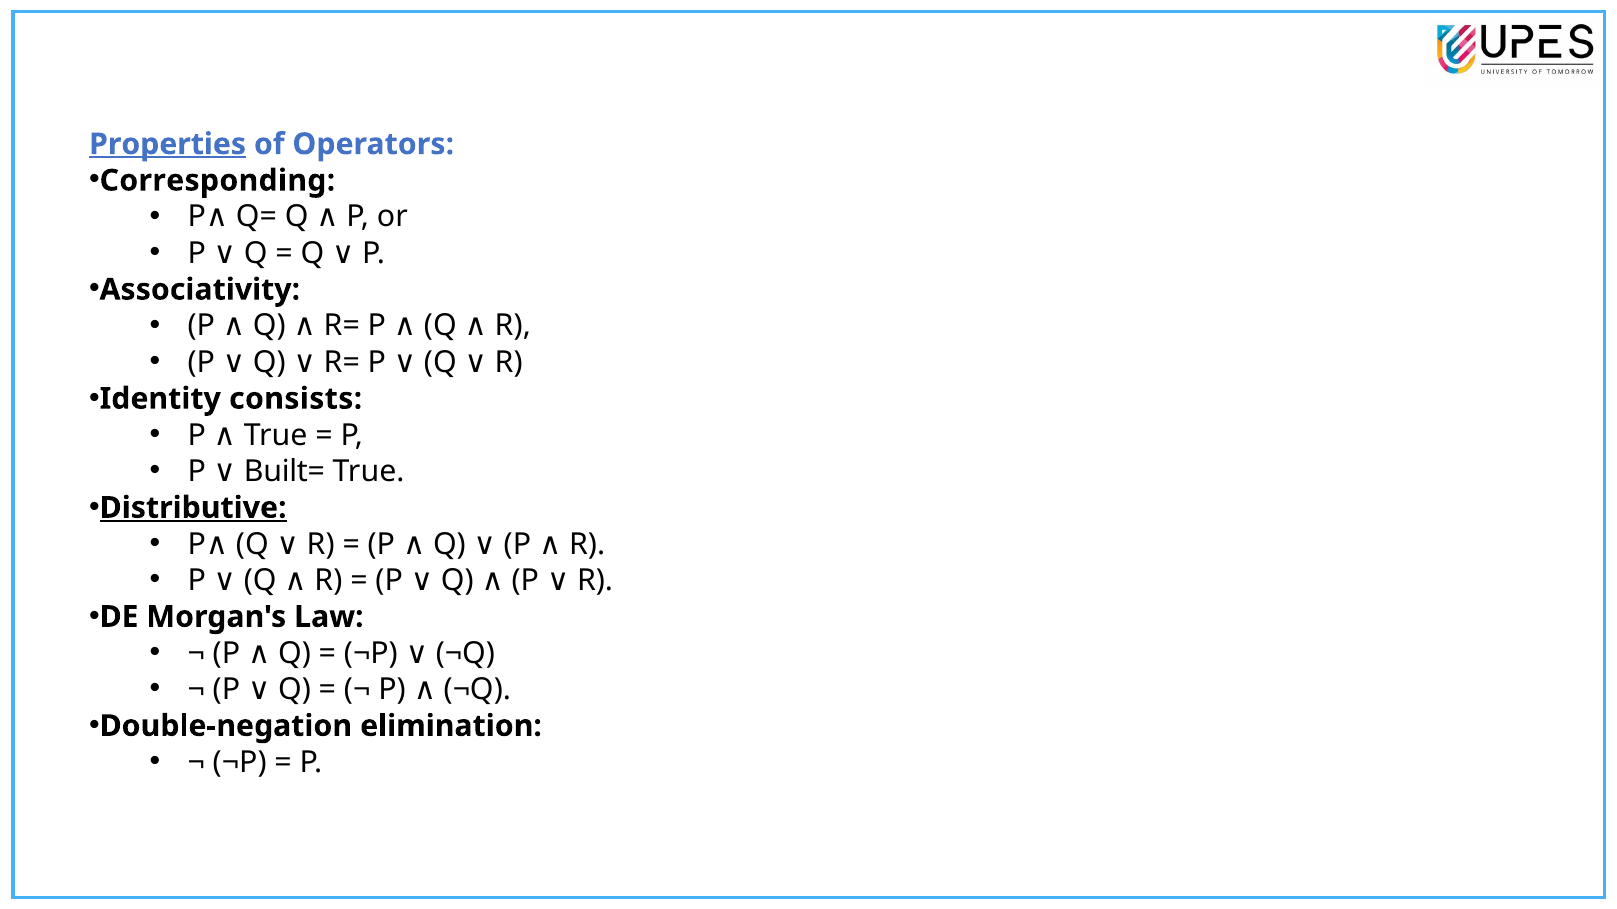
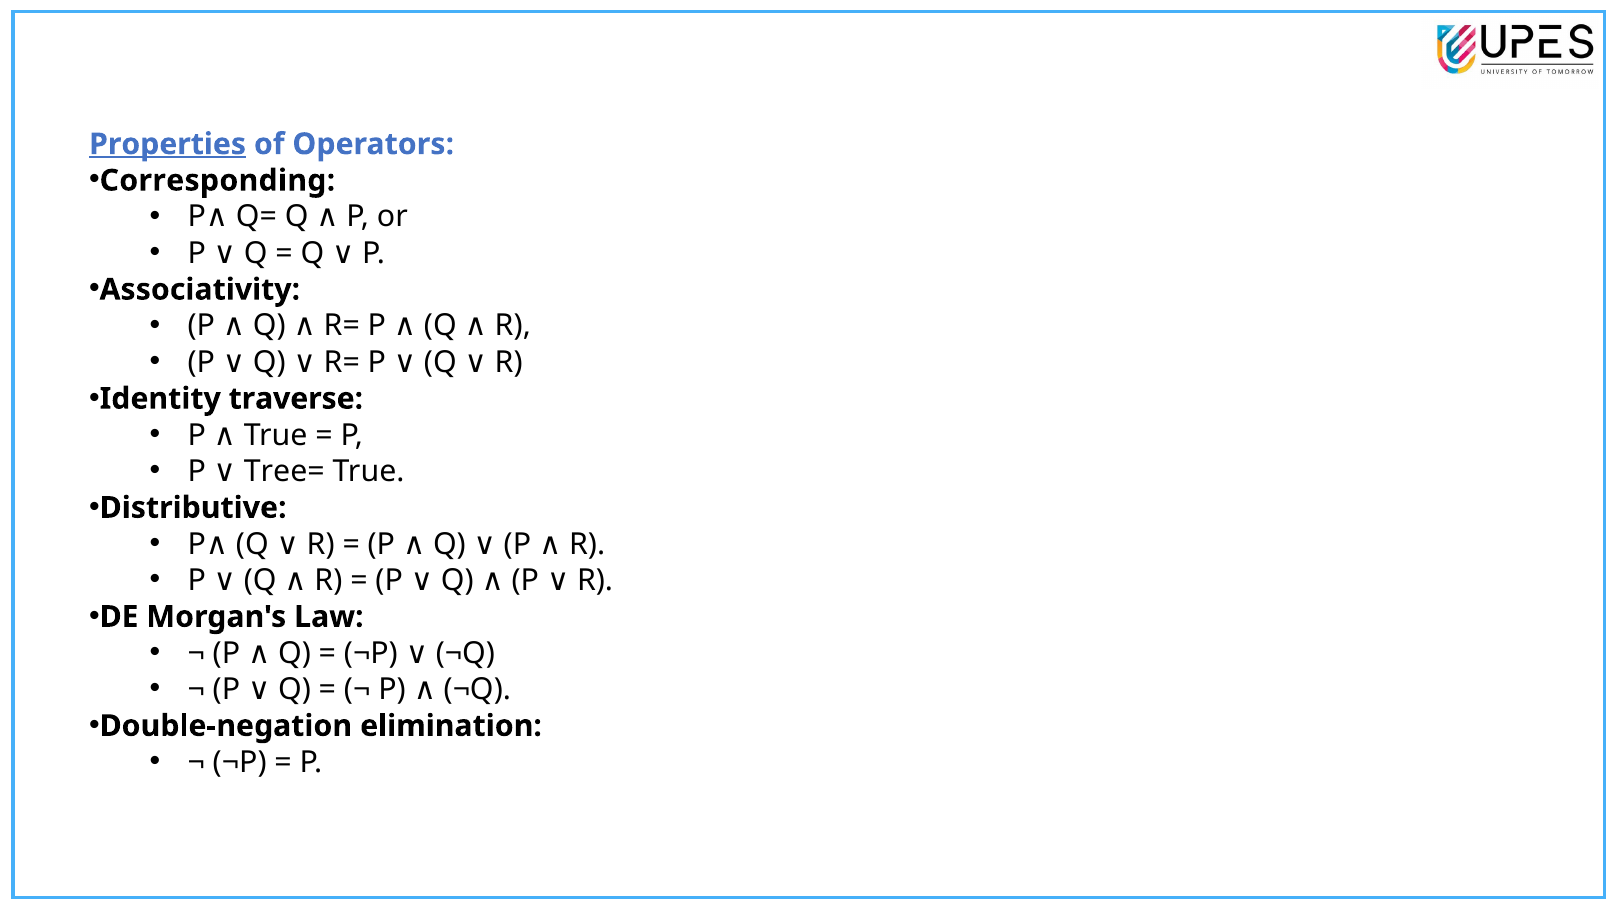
consists: consists -> traverse
Built=: Built= -> Tree=
Distributive underline: present -> none
